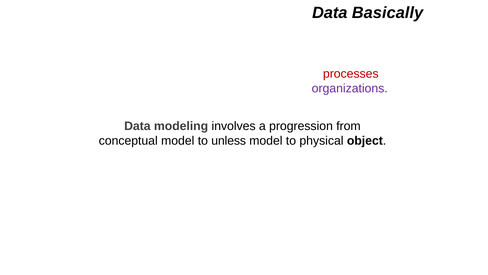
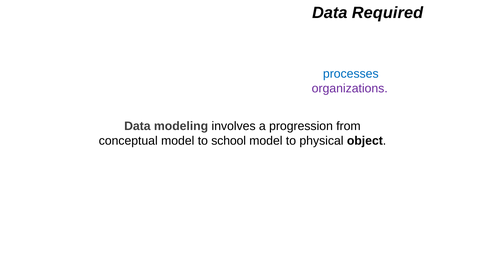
Basically: Basically -> Required
processes colour: red -> blue
unless: unless -> school
